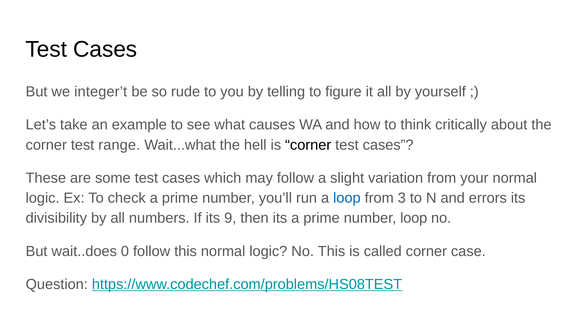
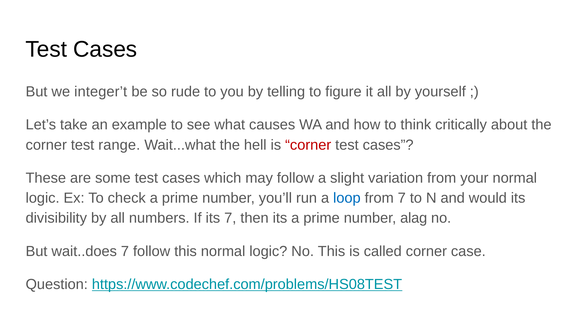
corner at (308, 145) colour: black -> red
from 3: 3 -> 7
errors: errors -> would
its 9: 9 -> 7
number loop: loop -> alag
wait..does 0: 0 -> 7
